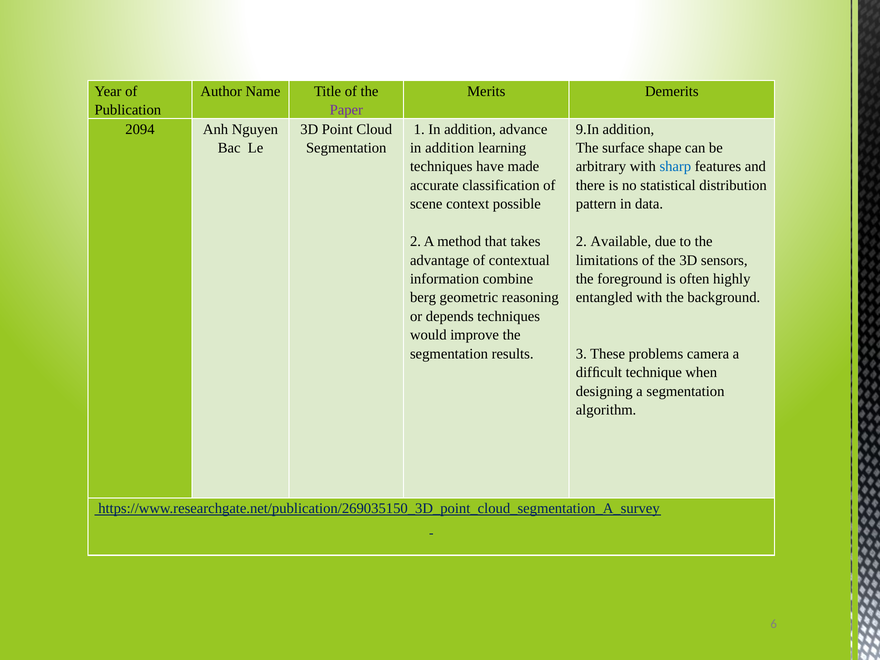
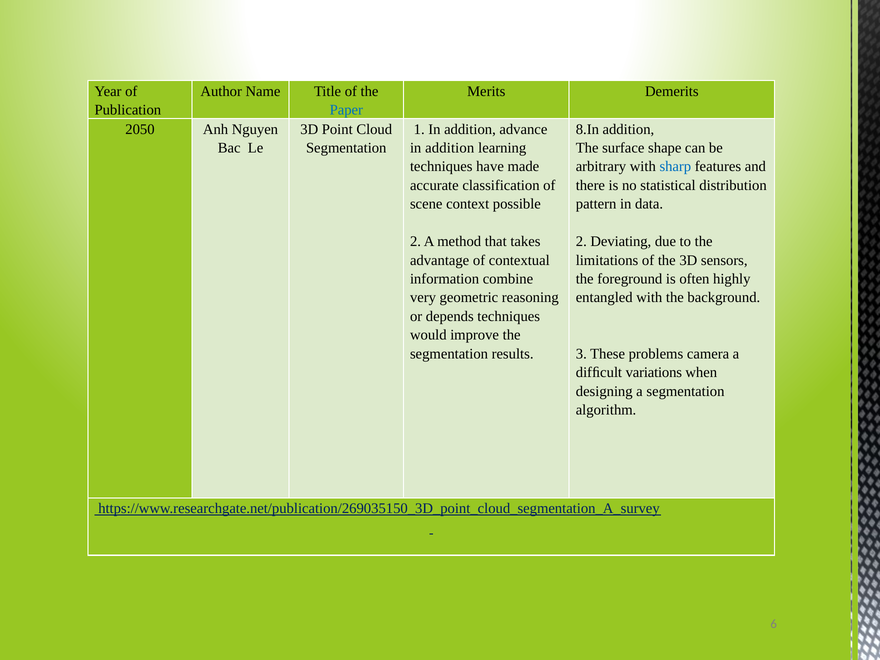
Paper colour: purple -> blue
2094: 2094 -> 2050
9.In: 9.In -> 8.In
Available: Available -> Deviating
berg: berg -> very
technique: technique -> variations
